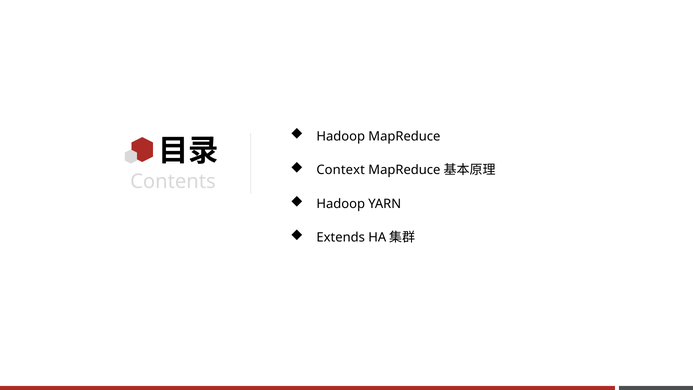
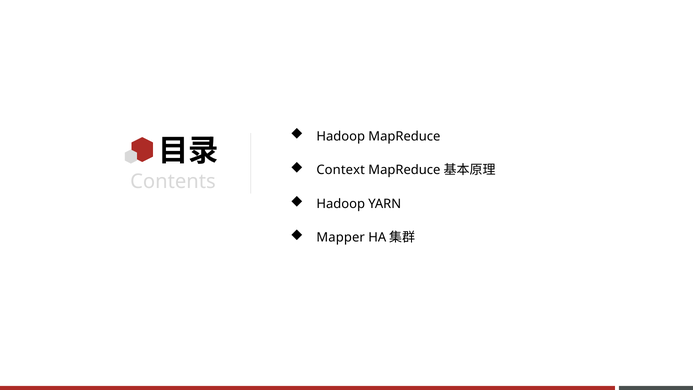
Extends: Extends -> Mapper
